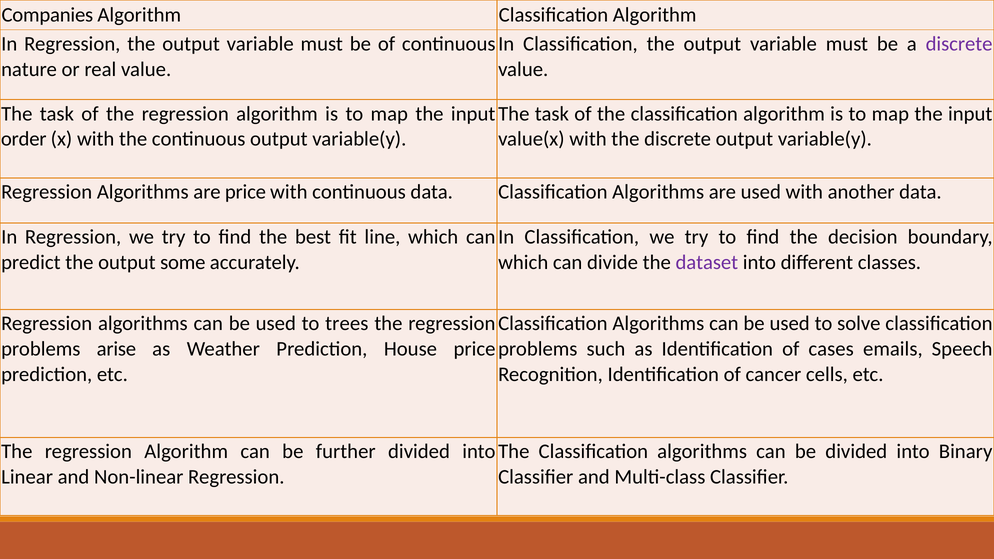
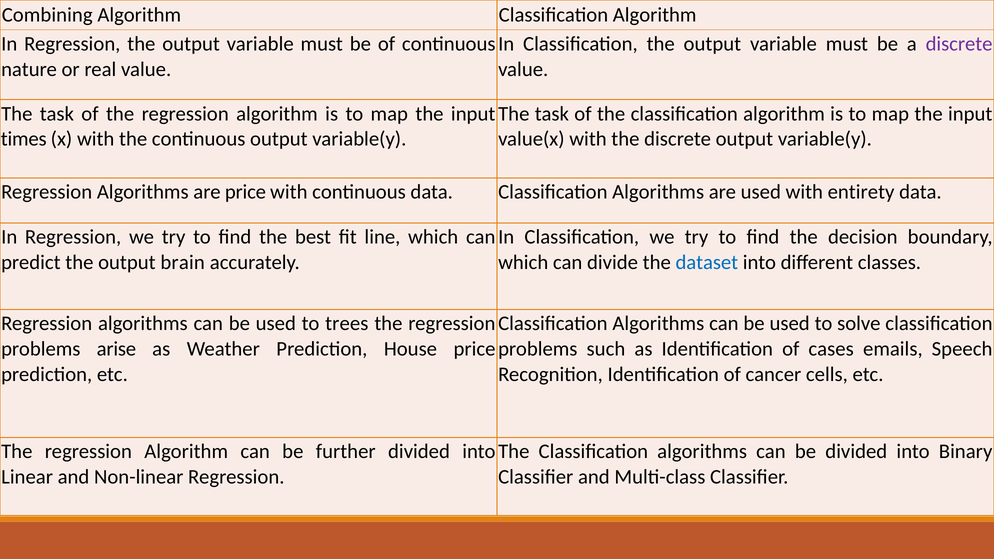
Companies: Companies -> Combining
order: order -> times
another: another -> entirety
some: some -> brain
dataset colour: purple -> blue
